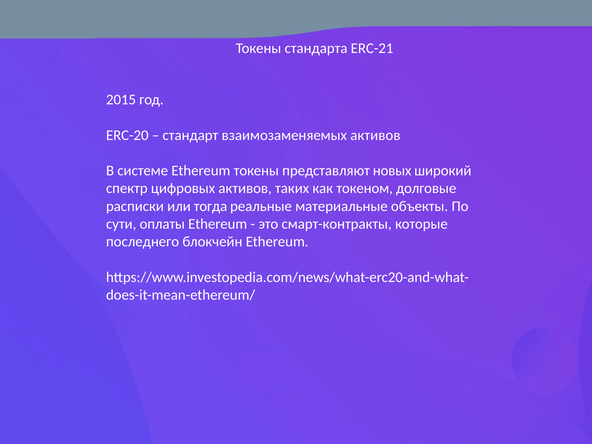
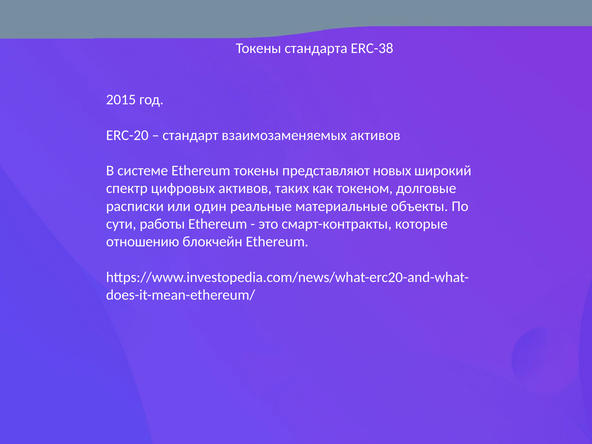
ERC-21: ERC-21 -> ERC-38
тогда: тогда -> один
оплаты: оплаты -> работы
последнего: последнего -> отношению
